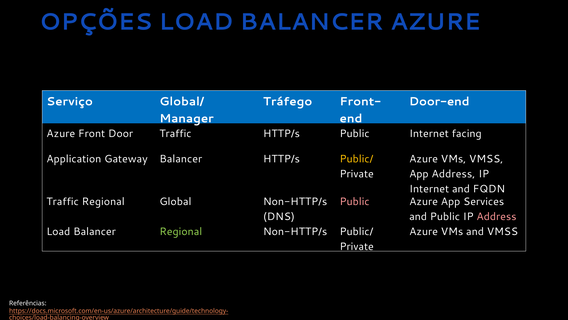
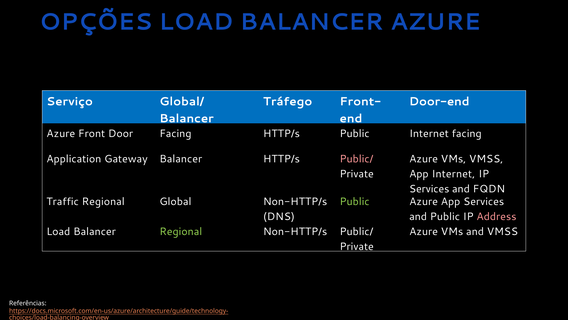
Manager at (187, 118): Manager -> Balancer
Door Traffic: Traffic -> Facing
Public/ at (356, 159) colour: yellow -> pink
App Address: Address -> Internet
Internet at (429, 189): Internet -> Services
Public at (355, 201) colour: pink -> light green
